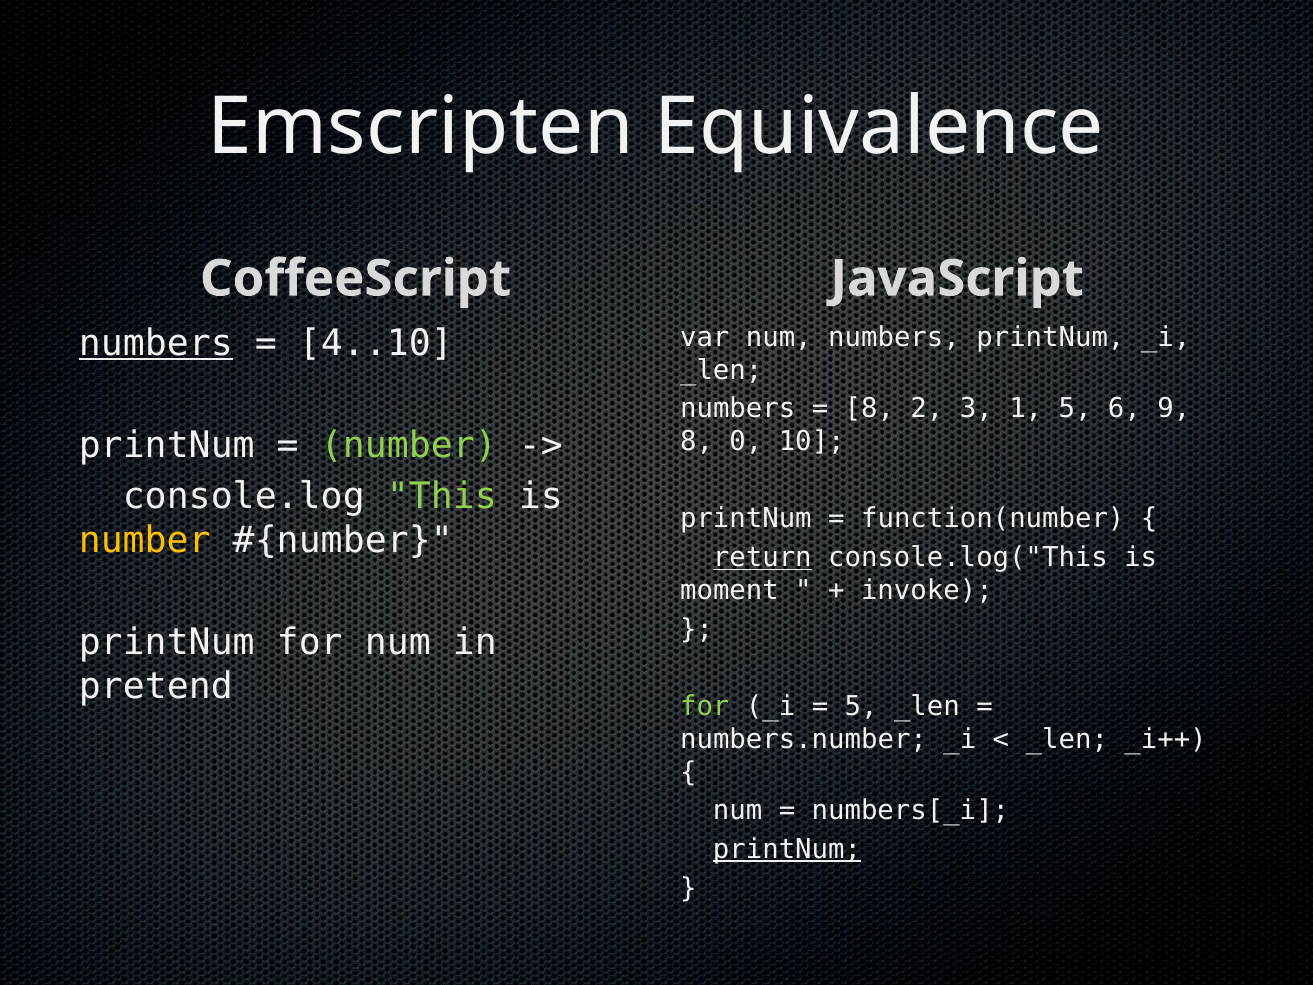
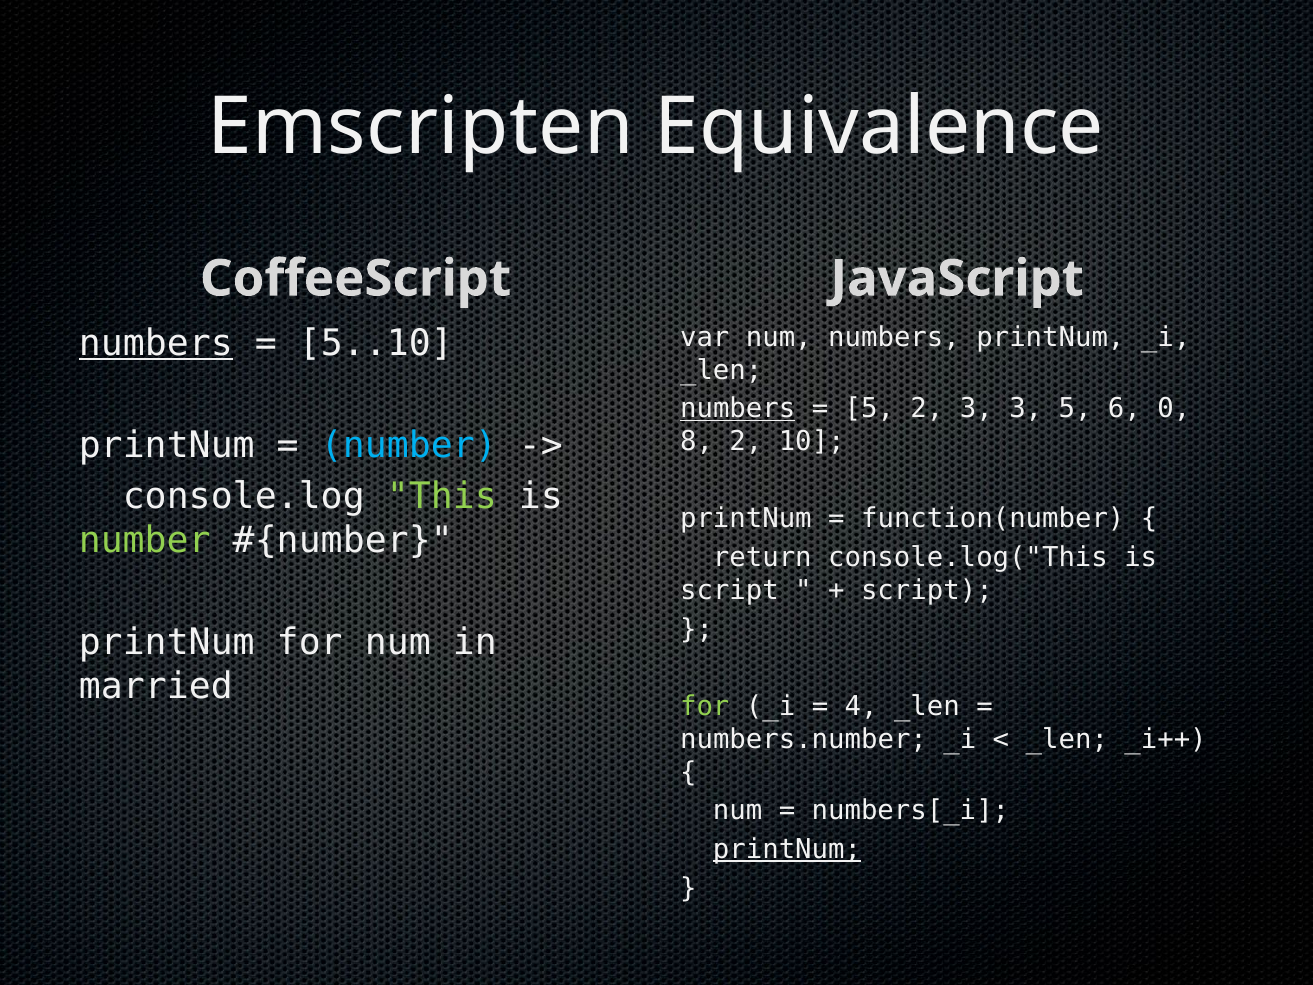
4..10: 4..10 -> 5..10
numbers at (738, 409) underline: none -> present
8 at (869, 409): 8 -> 5
3 1: 1 -> 3
9: 9 -> 0
number at (409, 445) colour: light green -> light blue
8 0: 0 -> 2
number at (145, 540) colour: yellow -> light green
return underline: present -> none
moment at (729, 590): moment -> script
invoke at (927, 590): invoke -> script
pretend: pretend -> married
5 at (861, 706): 5 -> 4
